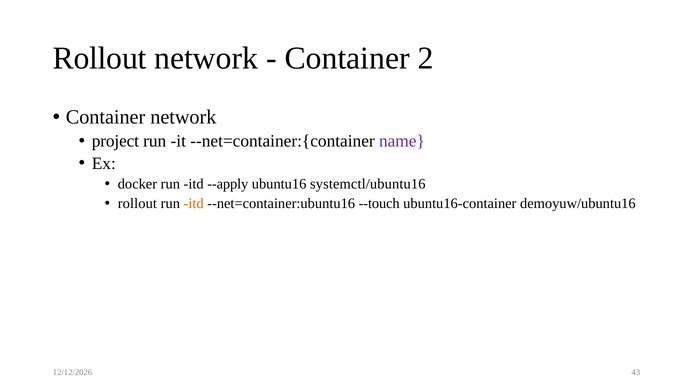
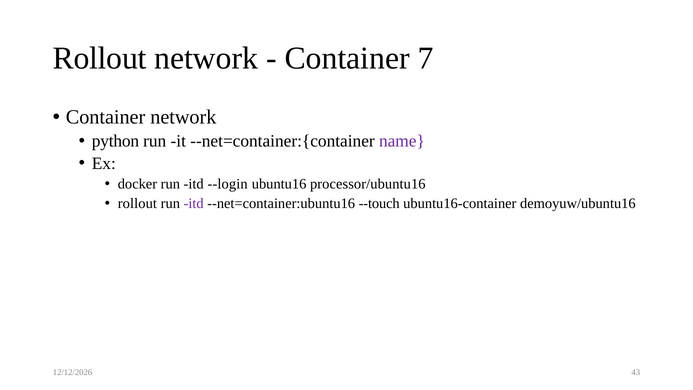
2: 2 -> 7
project: project -> python
--apply: --apply -> --login
systemctl/ubuntu16: systemctl/ubuntu16 -> processor/ubuntu16
itd at (194, 203) colour: orange -> purple
